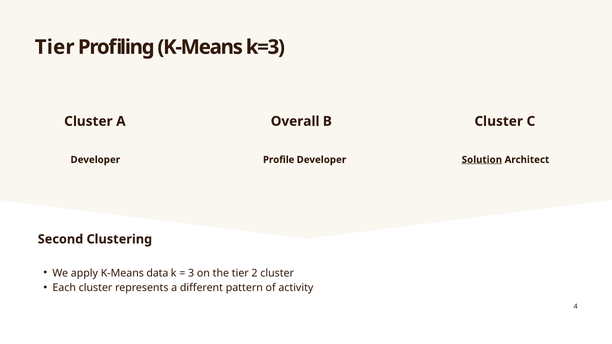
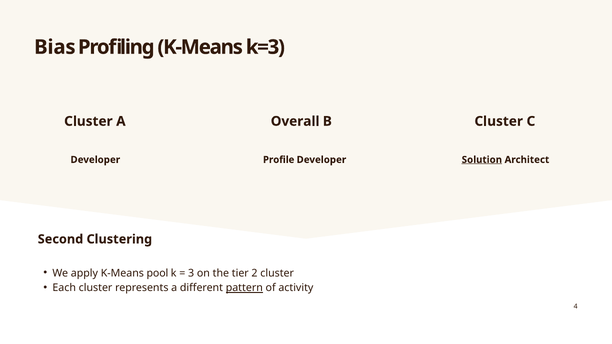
Tier at (55, 47): Tier -> Bias
data: data -> pool
pattern underline: none -> present
